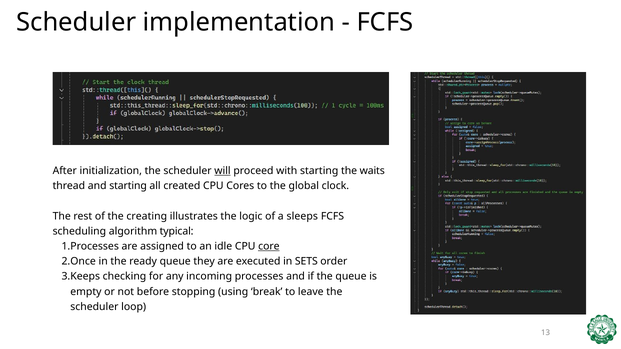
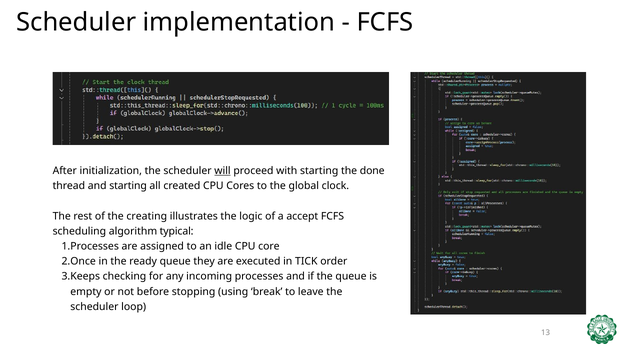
waits: waits -> done
sleeps: sleeps -> accept
core underline: present -> none
SETS: SETS -> TICK
